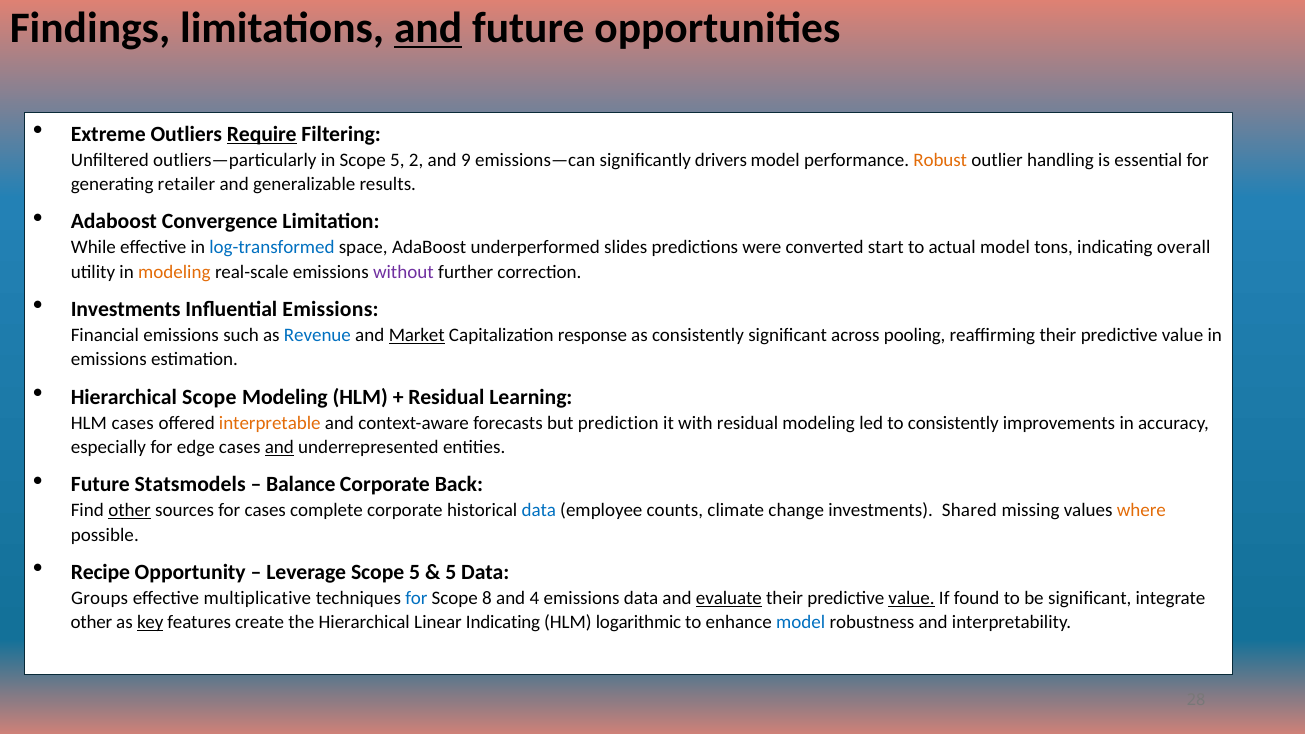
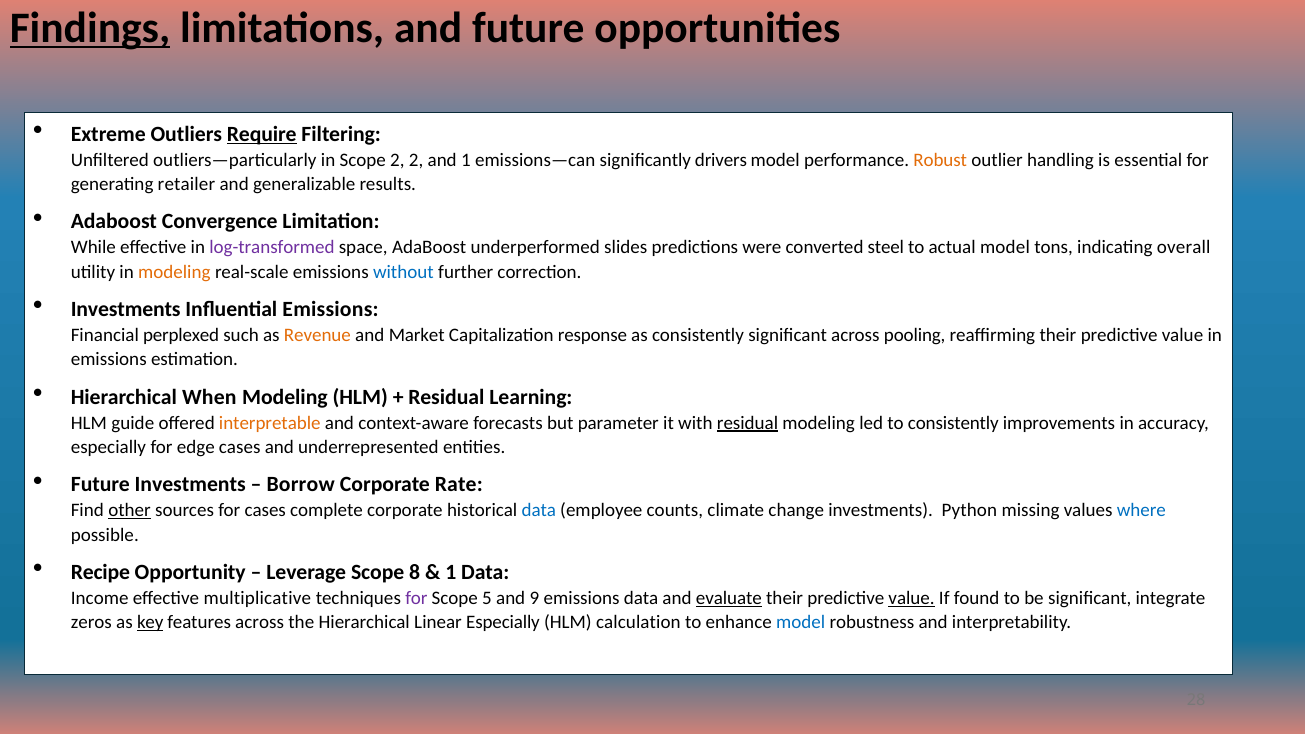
Findings underline: none -> present
and at (428, 28) underline: present -> none
in Scope 5: 5 -> 2
and 9: 9 -> 1
log-transformed colour: blue -> purple
start: start -> steel
without colour: purple -> blue
Financial emissions: emissions -> perplexed
Revenue colour: blue -> orange
Market underline: present -> none
Hierarchical Scope: Scope -> When
HLM cases: cases -> guide
prediction: prediction -> parameter
residual at (748, 423) underline: none -> present
and at (279, 447) underline: present -> none
Future Statsmodels: Statsmodels -> Investments
Balance: Balance -> Borrow
Back: Back -> Rate
Shared: Shared -> Python
where colour: orange -> blue
Leverage Scope 5: 5 -> 8
5 at (451, 572): 5 -> 1
Groups: Groups -> Income
for at (416, 598) colour: blue -> purple
8: 8 -> 5
4: 4 -> 9
other at (91, 623): other -> zeros
features create: create -> across
Linear Indicating: Indicating -> Especially
logarithmic: logarithmic -> calculation
